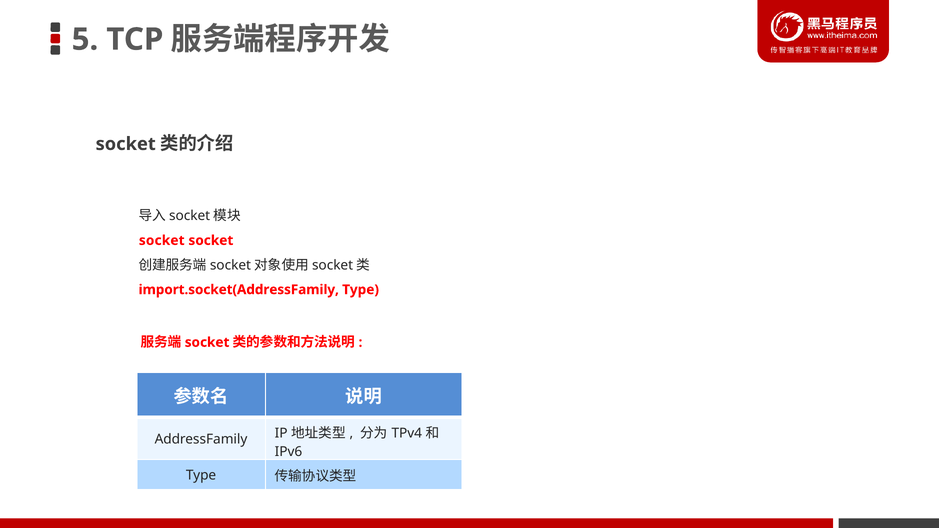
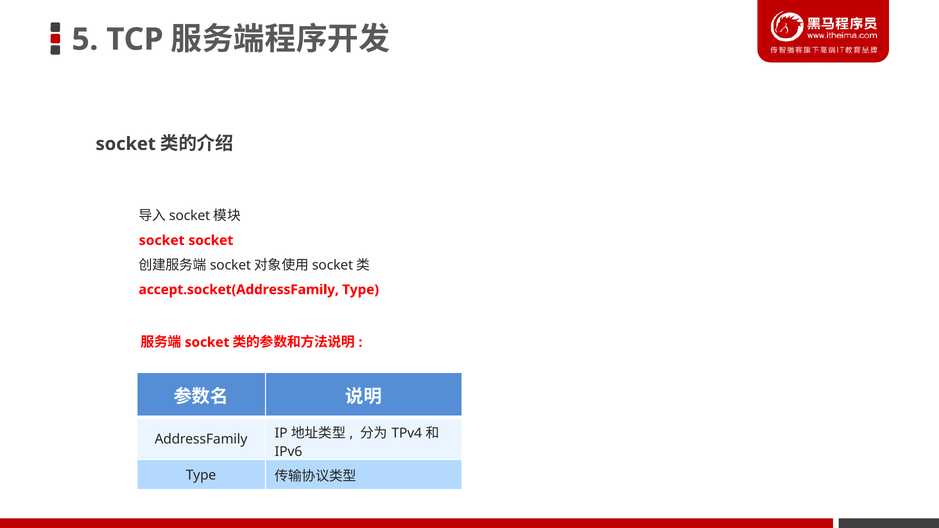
import.socket(AddressFamily: import.socket(AddressFamily -> accept.socket(AddressFamily
